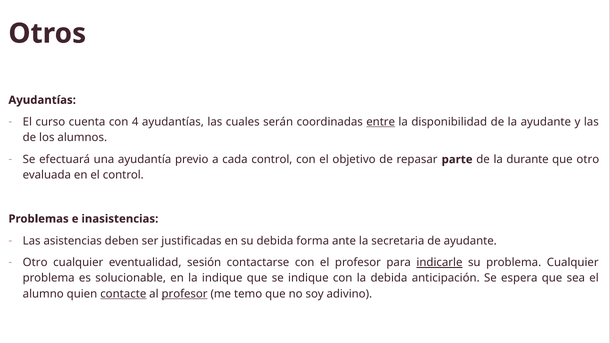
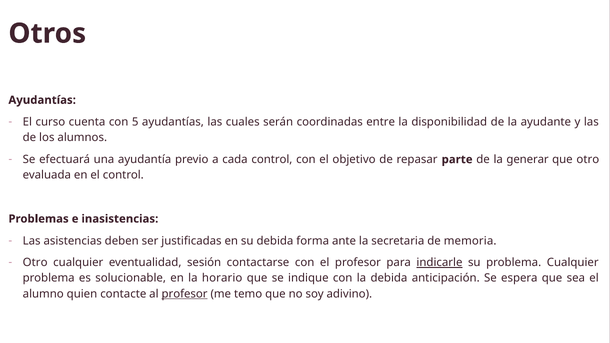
4: 4 -> 5
entre underline: present -> none
durante: durante -> generar
de ayudante: ayudante -> memoria
la indique: indique -> horario
contacte underline: present -> none
